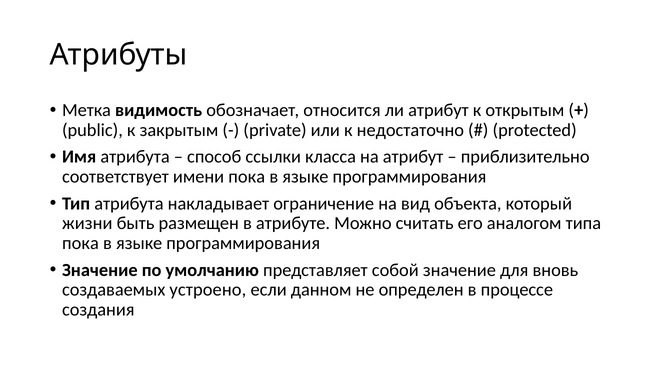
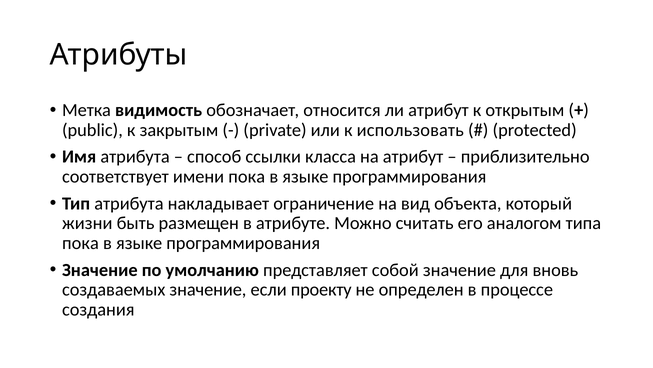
недостаточно: недостаточно -> использовать
создаваемых устроено: устроено -> значение
данном: данном -> проекту
